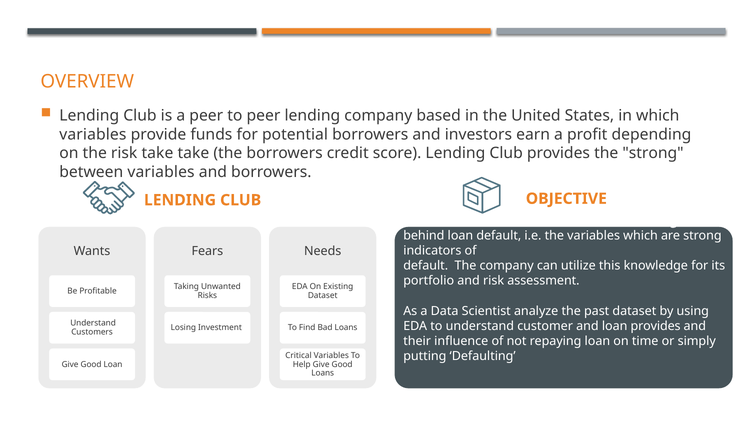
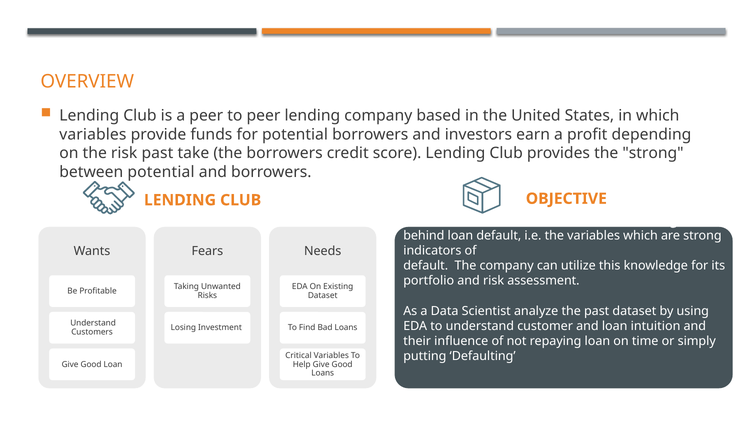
risk take: take -> past
variables at (161, 172): variables -> potential
loan provides: provides -> intuition
